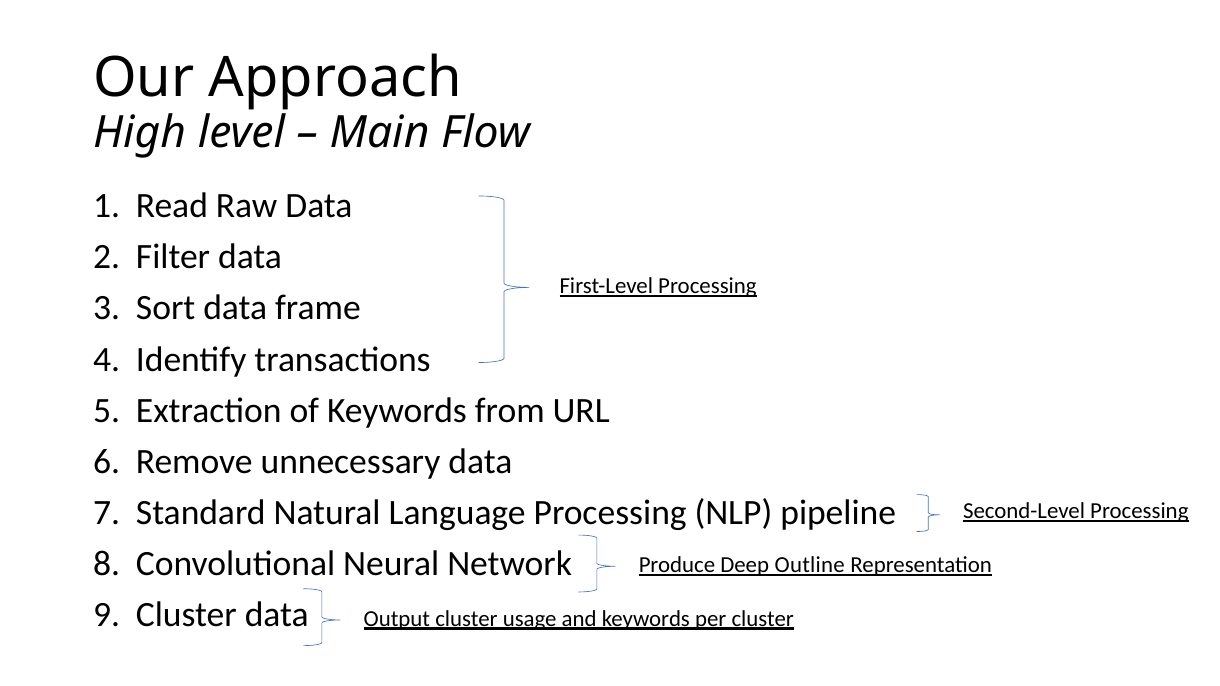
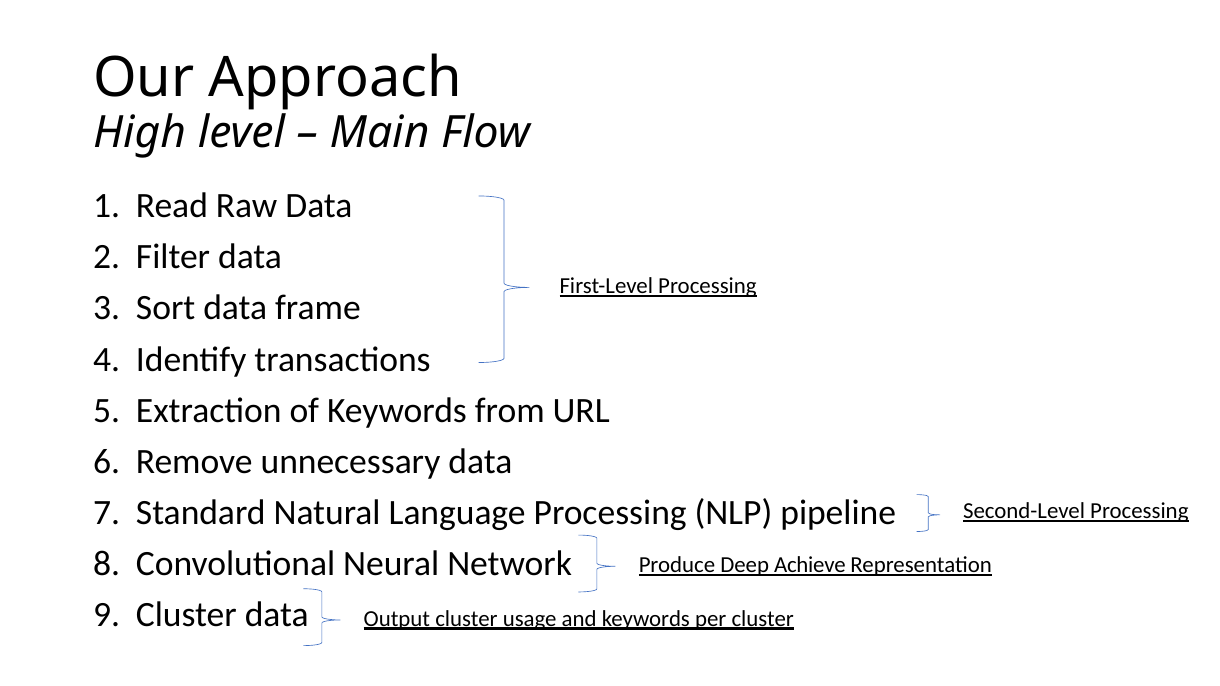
Outline: Outline -> Achieve
